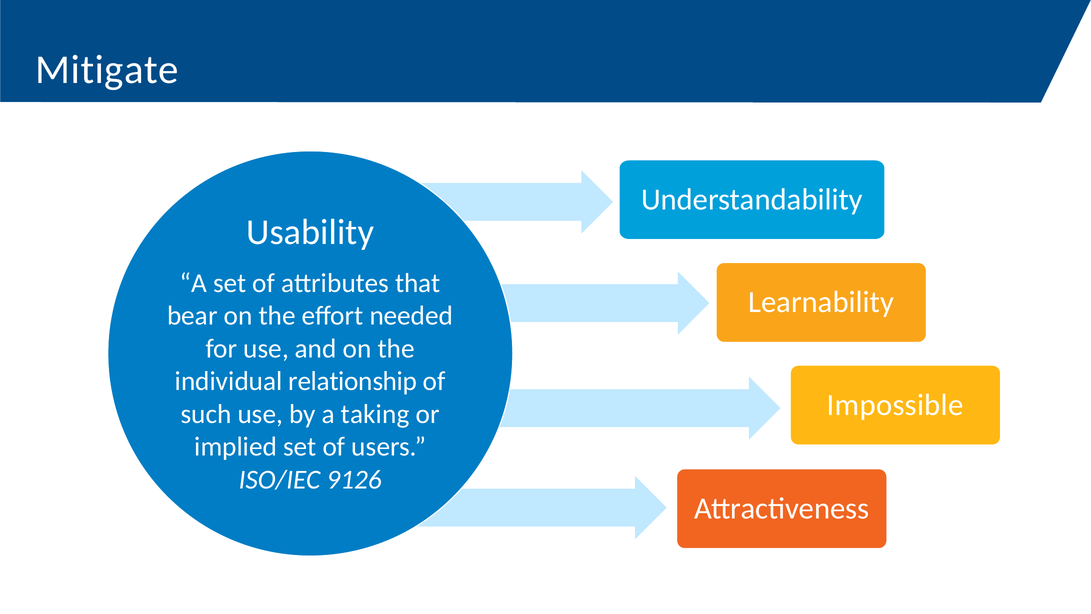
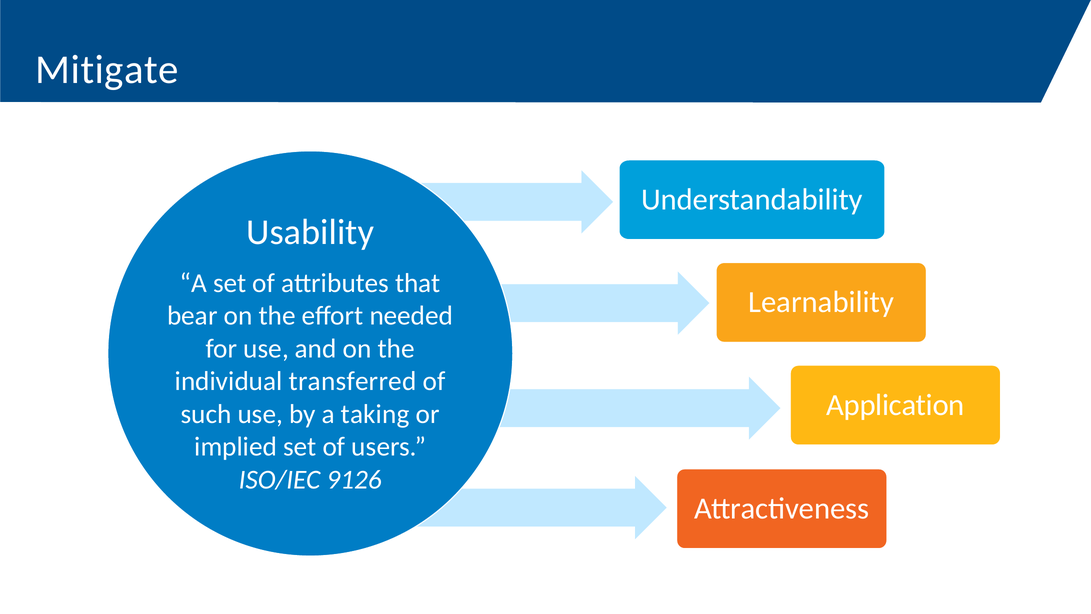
relationship: relationship -> transferred
Impossible: Impossible -> Application
